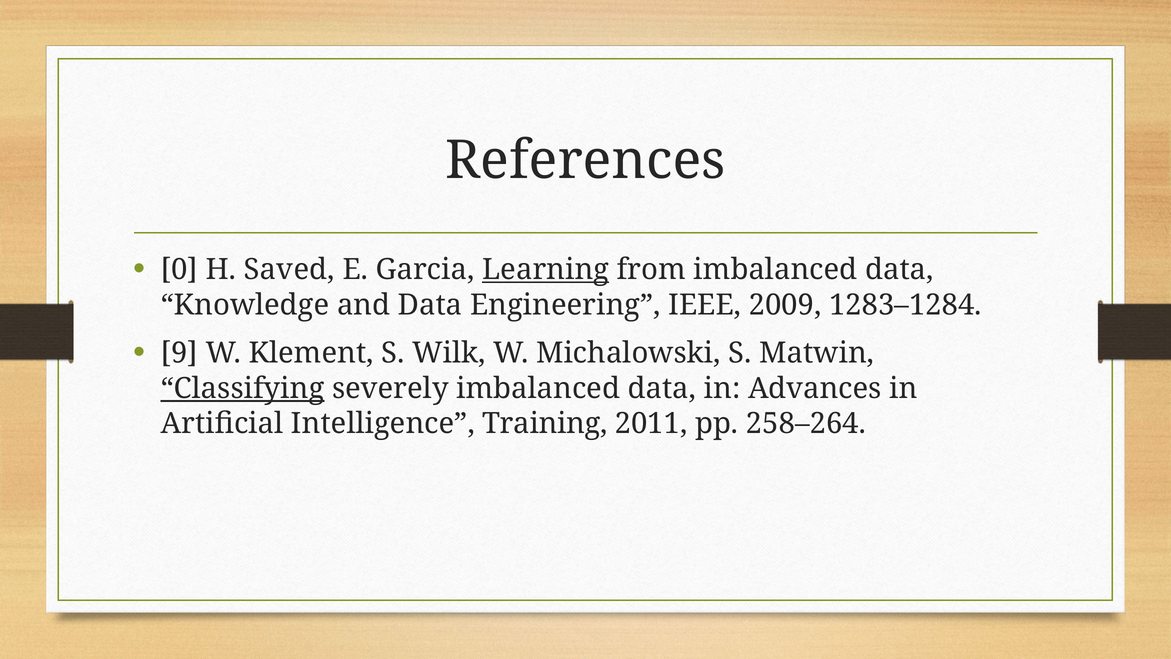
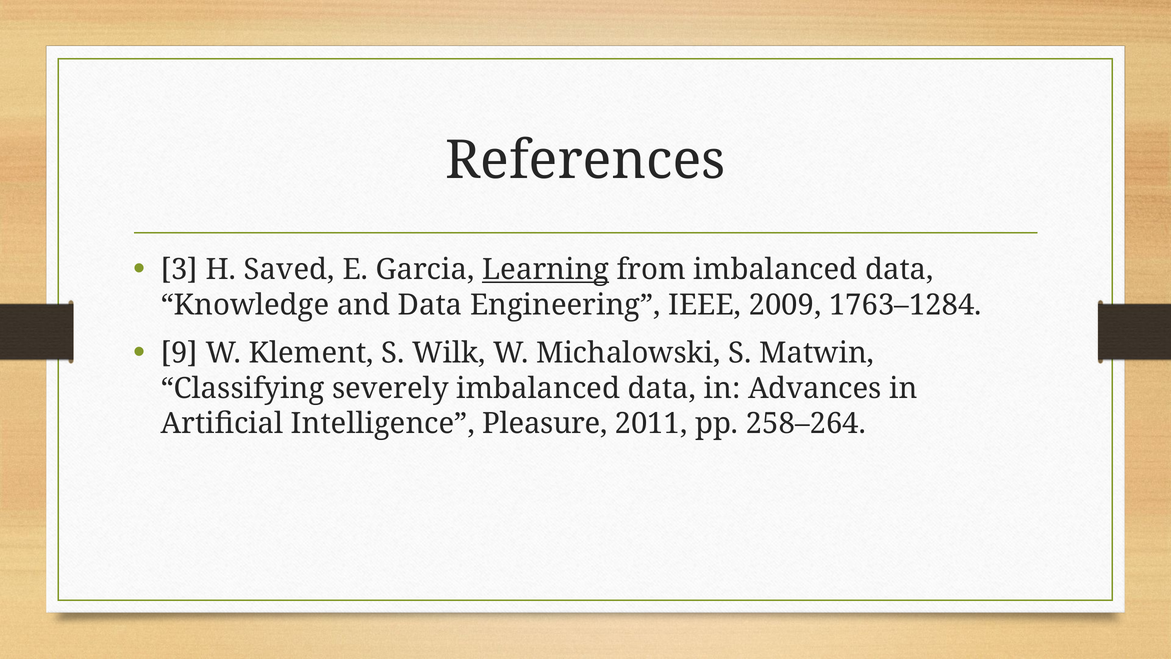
0: 0 -> 3
1283–1284: 1283–1284 -> 1763–1284
Classifying underline: present -> none
Training: Training -> Pleasure
